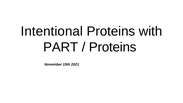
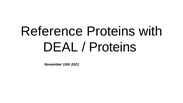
Intentional: Intentional -> Reference
PART: PART -> DEAL
